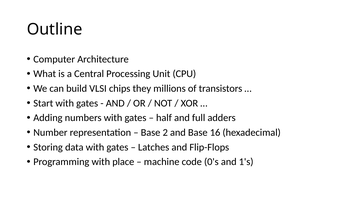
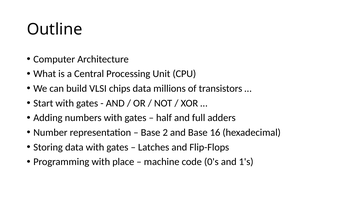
chips they: they -> data
